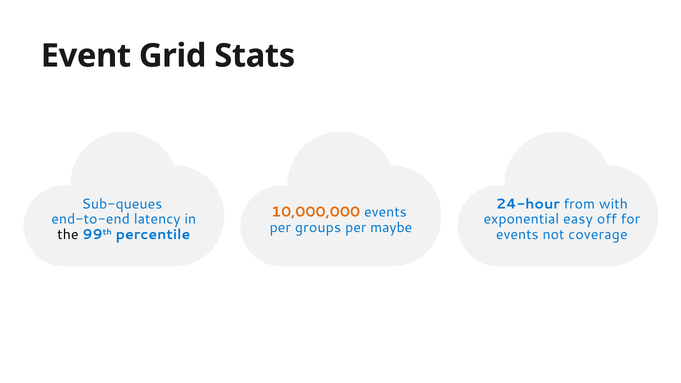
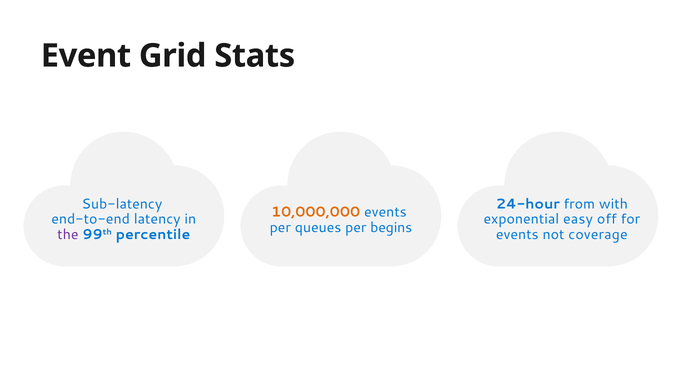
Sub-queues: Sub-queues -> Sub-latency
groups: groups -> queues
maybe: maybe -> begins
the colour: black -> purple
